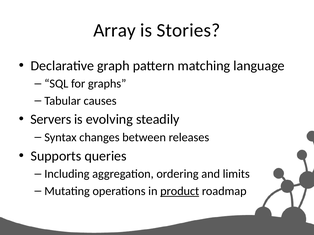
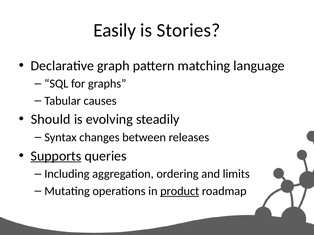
Array: Array -> Easily
Servers: Servers -> Should
Supports underline: none -> present
